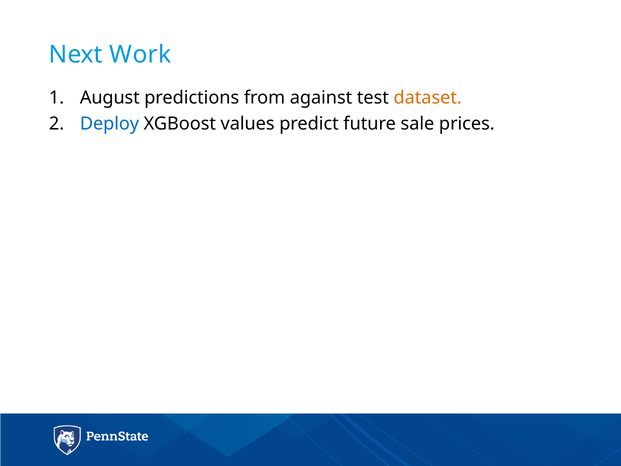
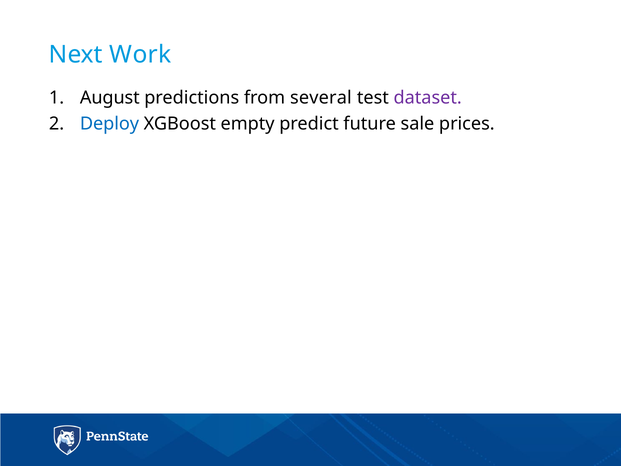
against: against -> several
dataset colour: orange -> purple
values: values -> empty
